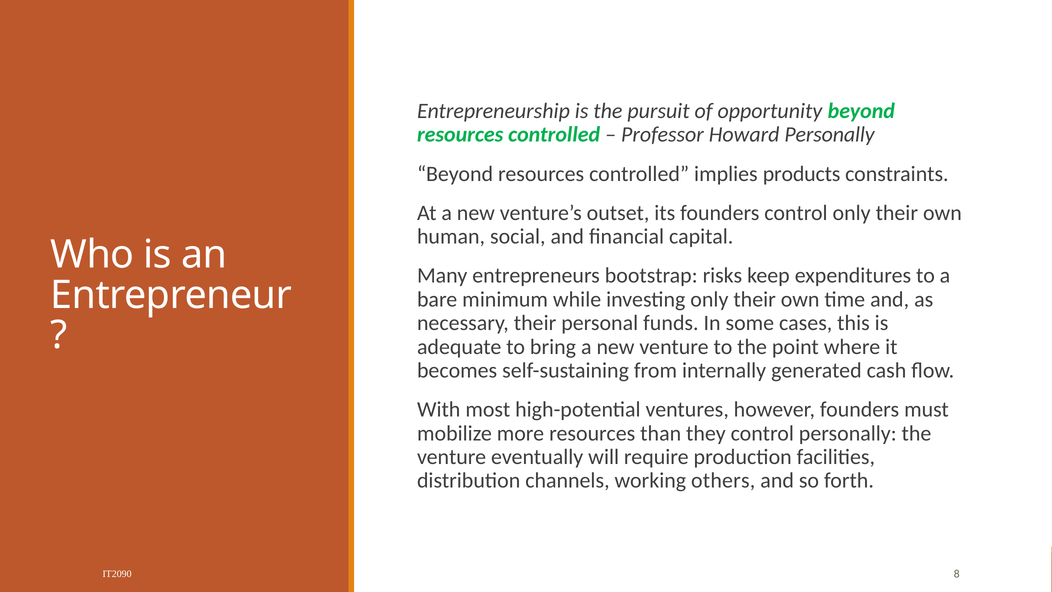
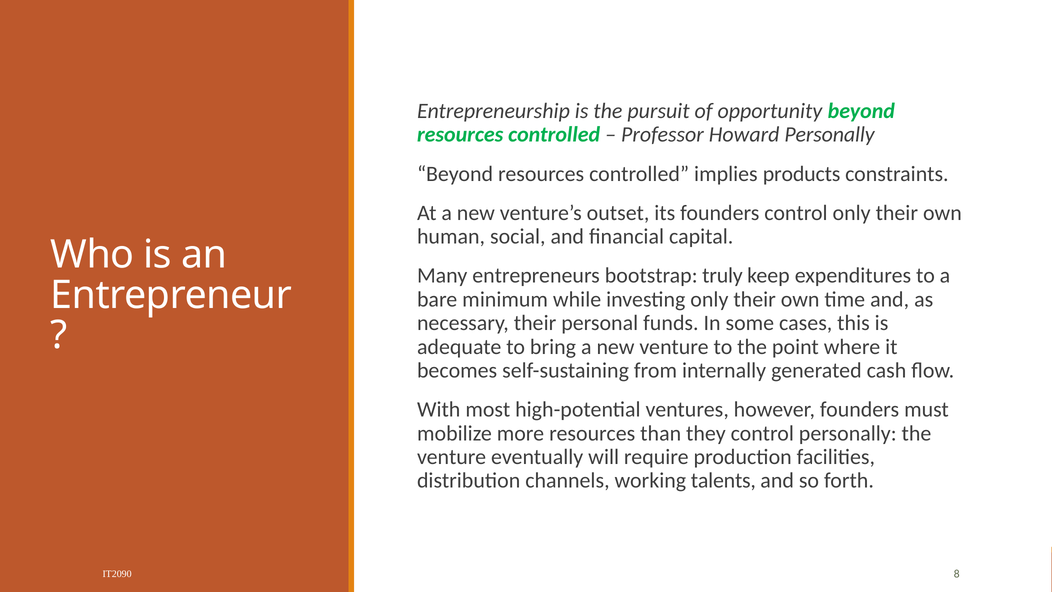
risks: risks -> truly
others: others -> talents
